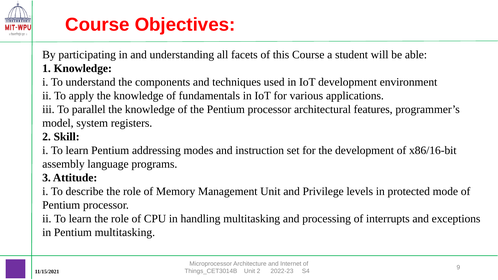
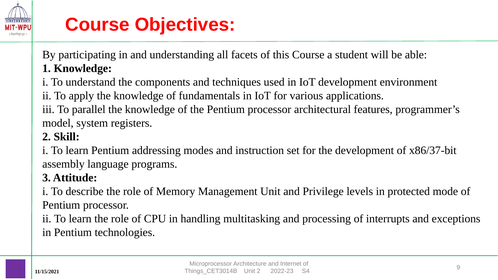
x86/16-bit: x86/16-bit -> x86/37-bit
Pentium multitasking: multitasking -> technologies
